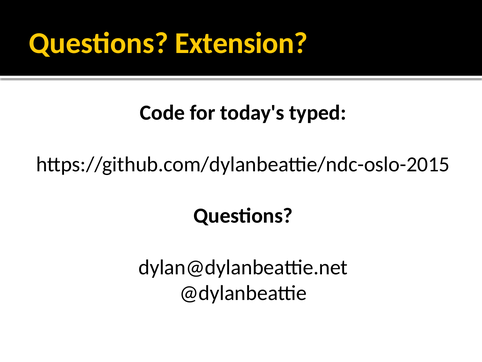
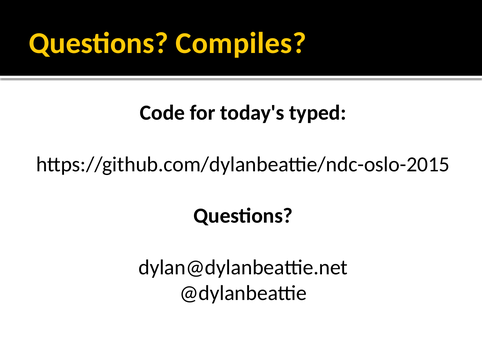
Extension: Extension -> Compiles
